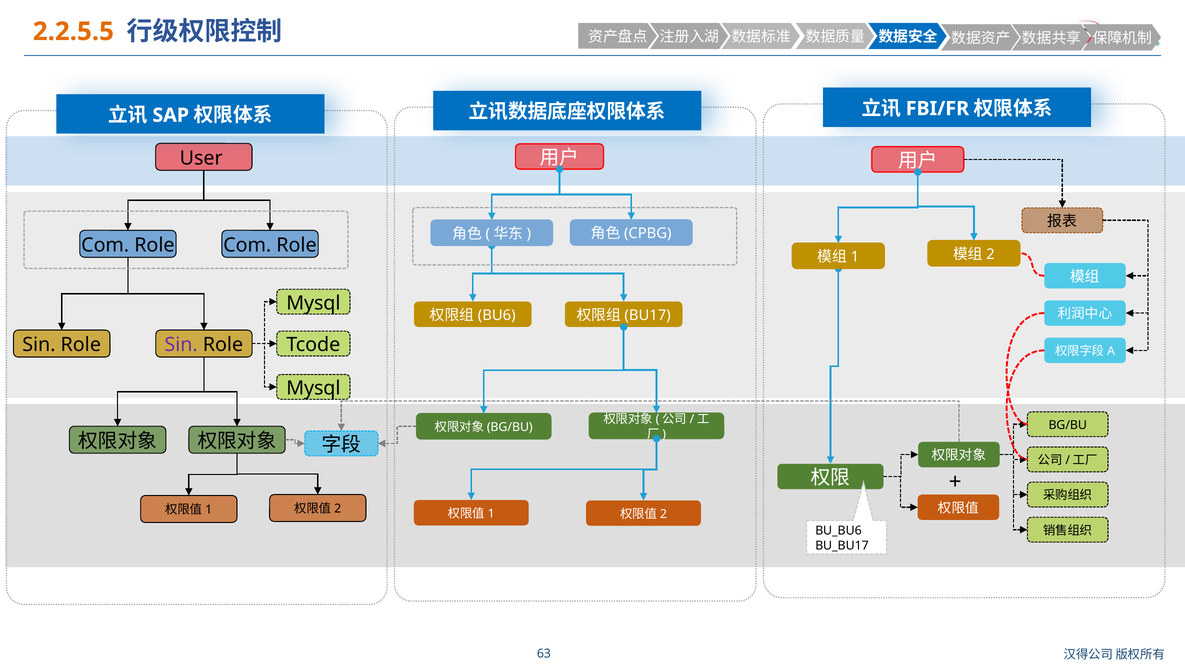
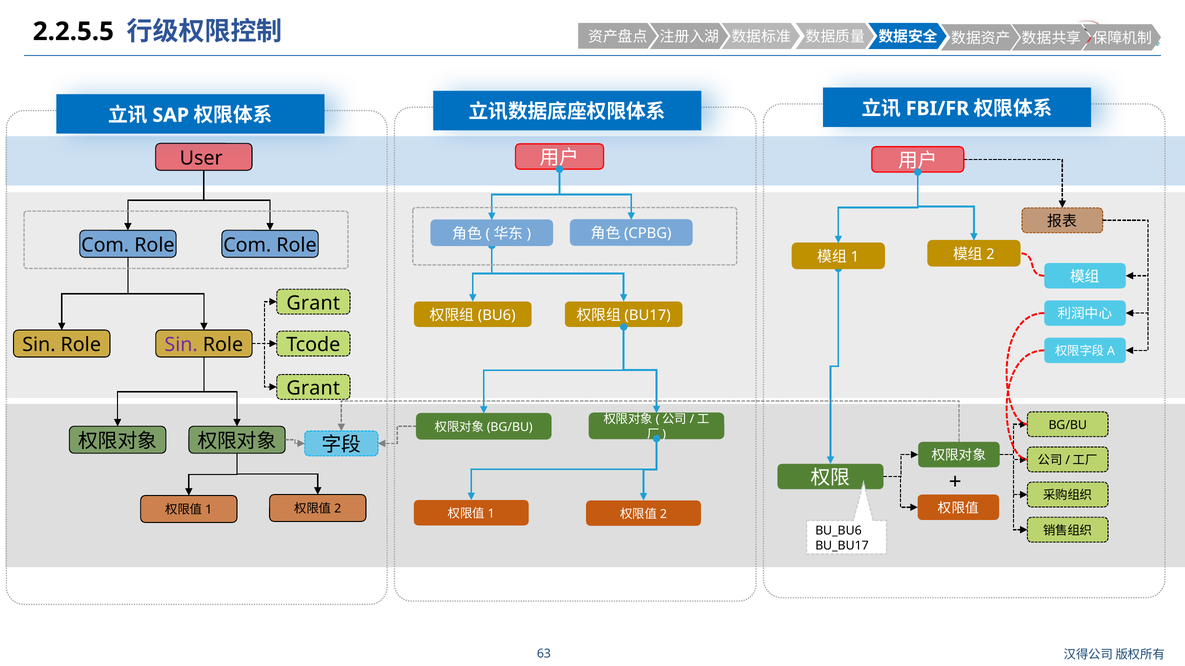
2.2.5.5 colour: orange -> black
Mysql at (313, 303): Mysql -> Grant
Mysql at (313, 389): Mysql -> Grant
